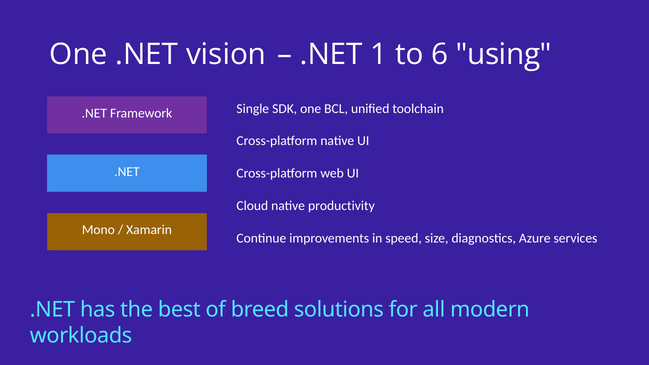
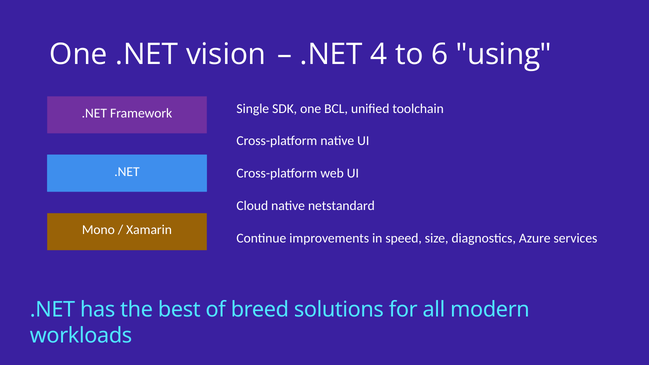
1: 1 -> 4
productivity: productivity -> netstandard
